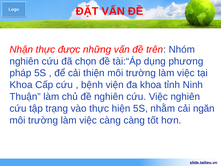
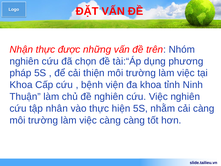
trạng: trạng -> nhân
cải ngăn: ngăn -> càng
